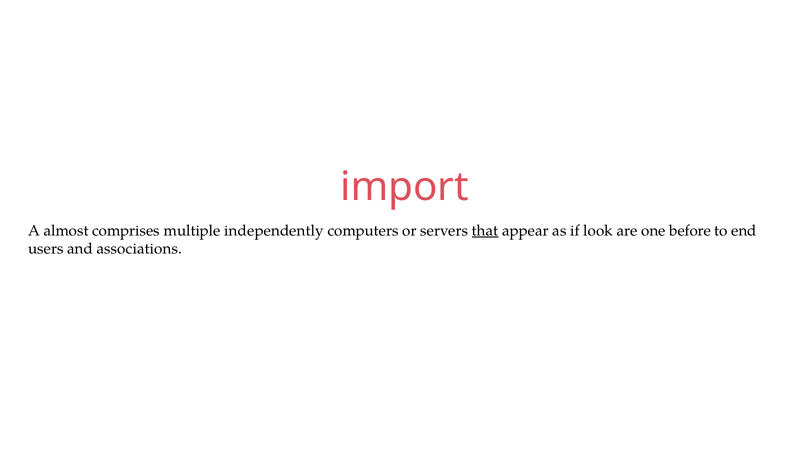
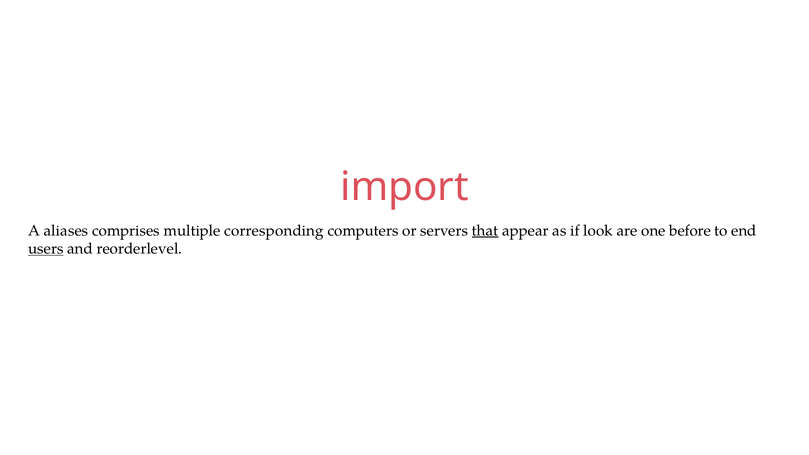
almost: almost -> aliases
independently: independently -> corresponding
users underline: none -> present
associations: associations -> reorderlevel
